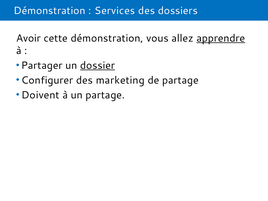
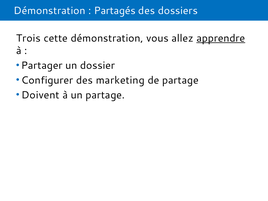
Services: Services -> Partagés
Avoir: Avoir -> Trois
dossier underline: present -> none
